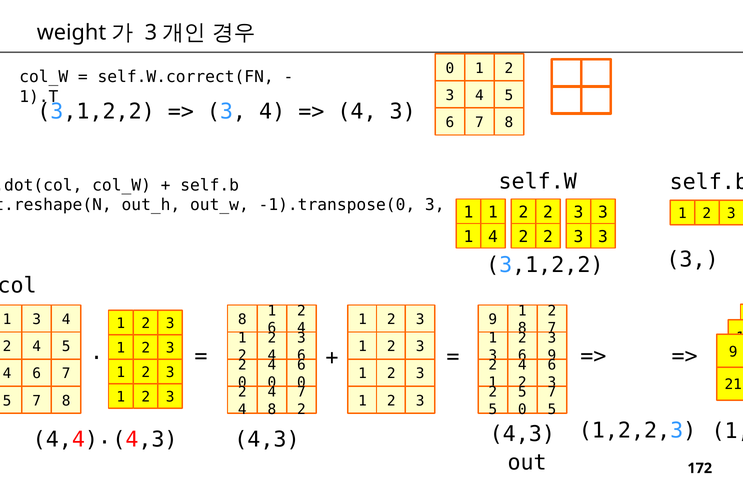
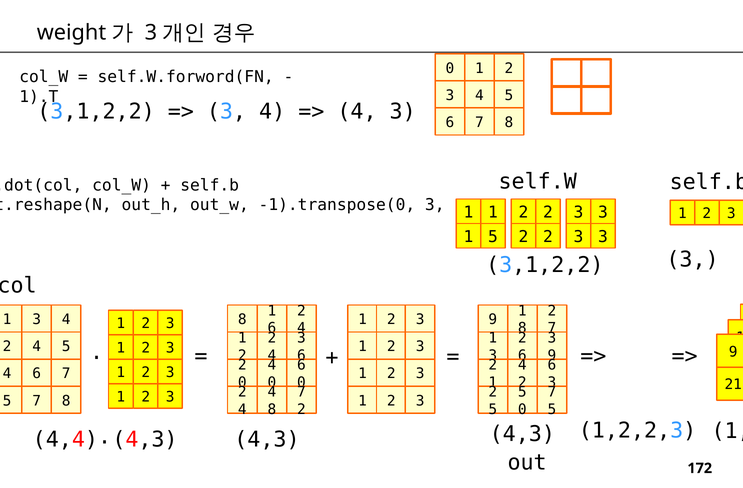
self.W.correct(FN: self.W.correct(FN -> self.W.forword(FN
1 4: 4 -> 5
